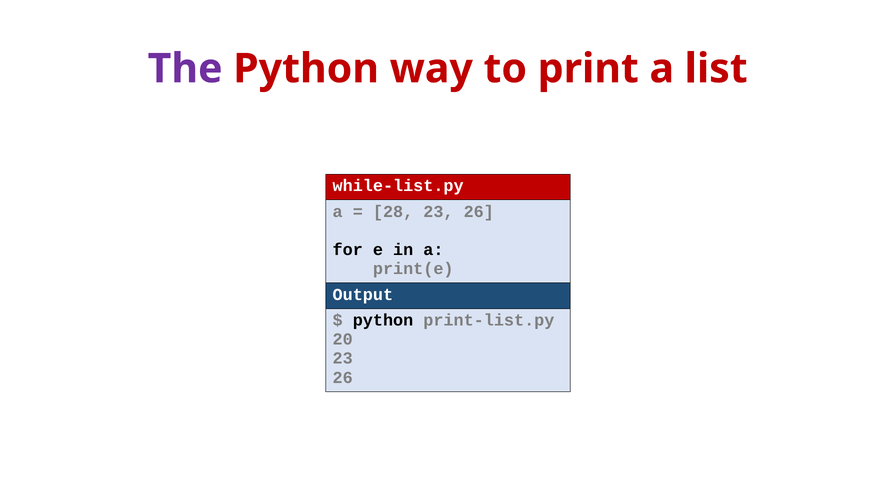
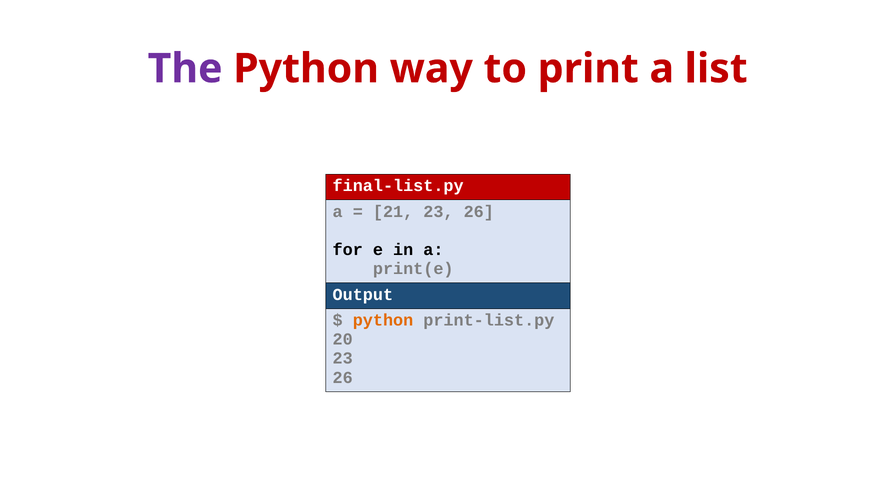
while-list.py: while-list.py -> final-list.py
28: 28 -> 21
python at (383, 320) colour: black -> orange
